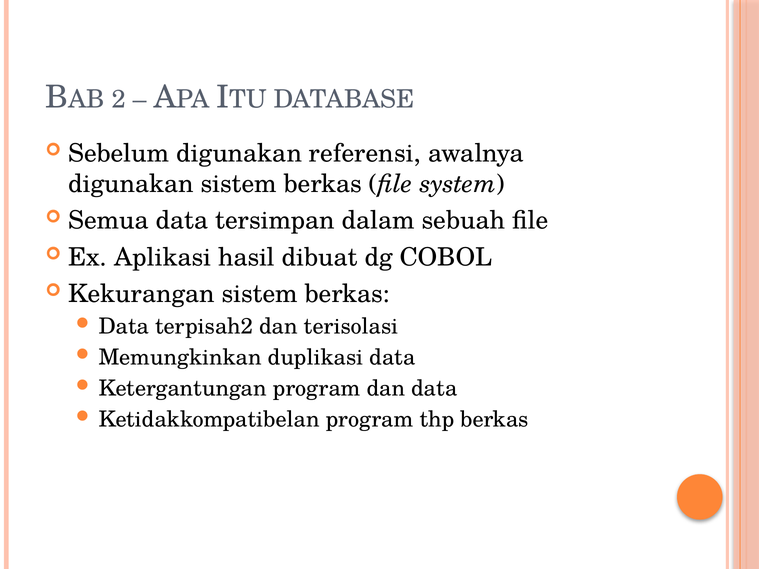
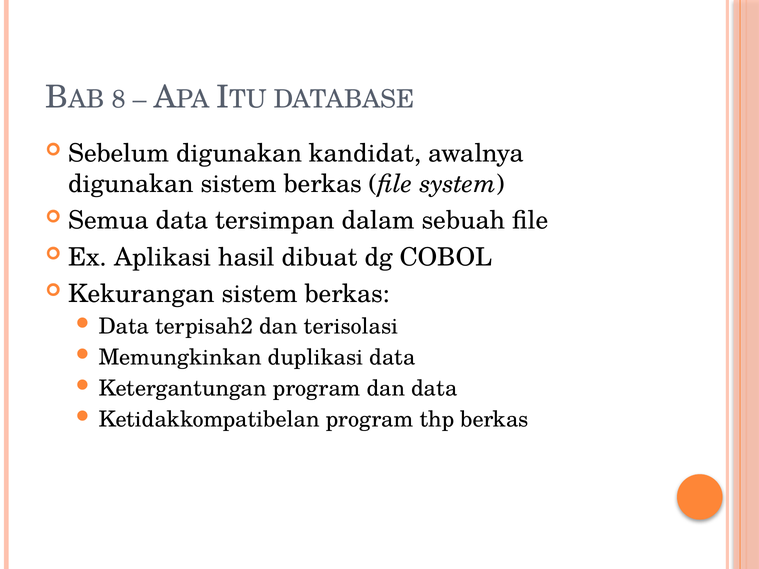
2: 2 -> 8
referensi: referensi -> kandidat
